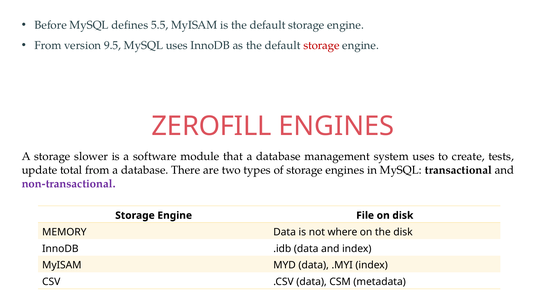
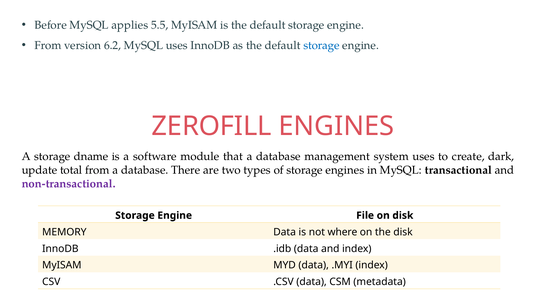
defines: defines -> applies
9.5: 9.5 -> 6.2
storage at (321, 45) colour: red -> blue
slower: slower -> dname
tests: tests -> dark
